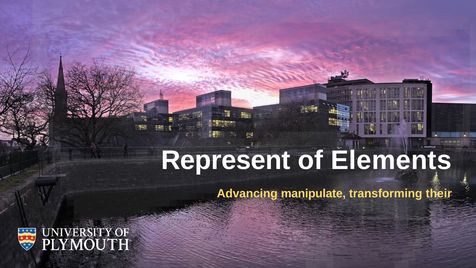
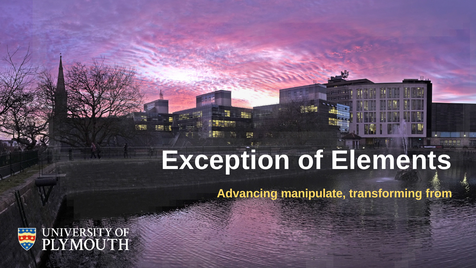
Represent: Represent -> Exception
their: their -> from
